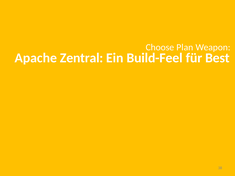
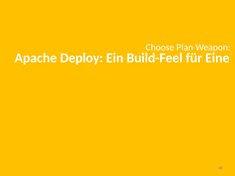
Zentral: Zentral -> Deploy
Best: Best -> Eine
